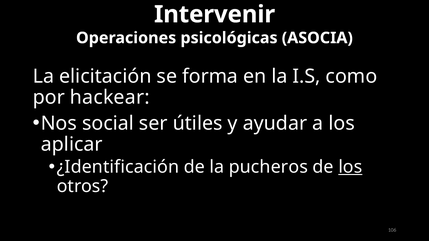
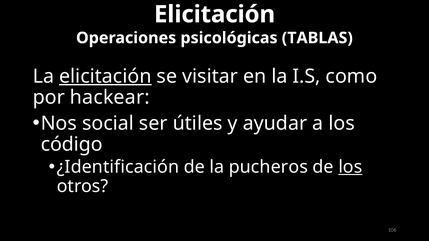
Intervenir at (215, 14): Intervenir -> Elicitación
ASOCIA: ASOCIA -> TABLAS
elicitación at (105, 76) underline: none -> present
forma: forma -> visitar
aplicar: aplicar -> código
